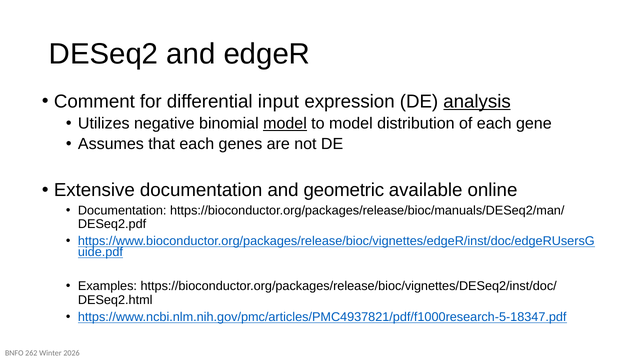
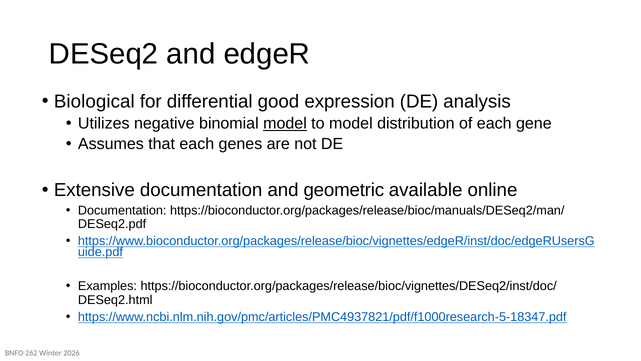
Comment: Comment -> Biological
input: input -> good
analysis underline: present -> none
